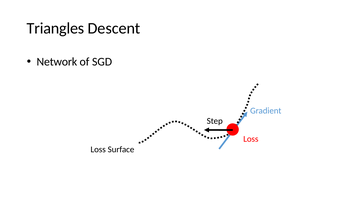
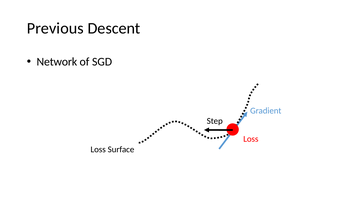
Triangles: Triangles -> Previous
